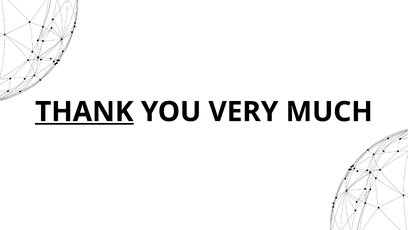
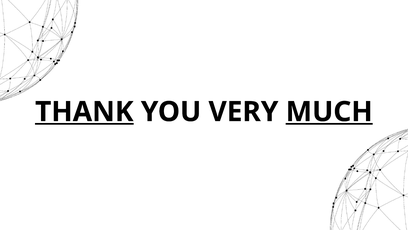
MUCH underline: none -> present
